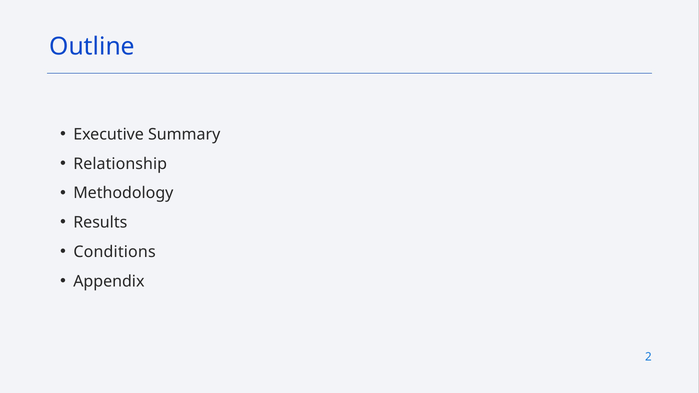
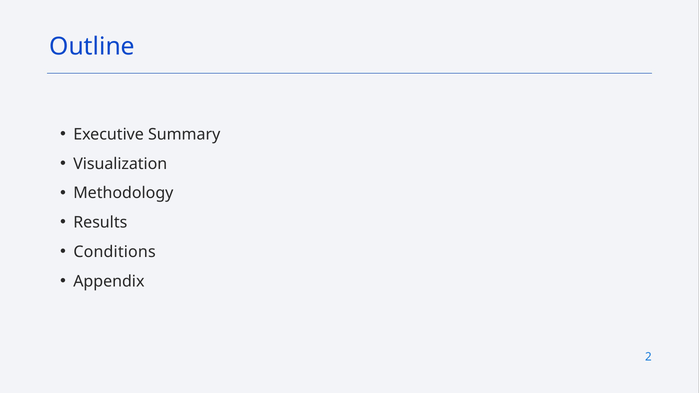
Relationship: Relationship -> Visualization
